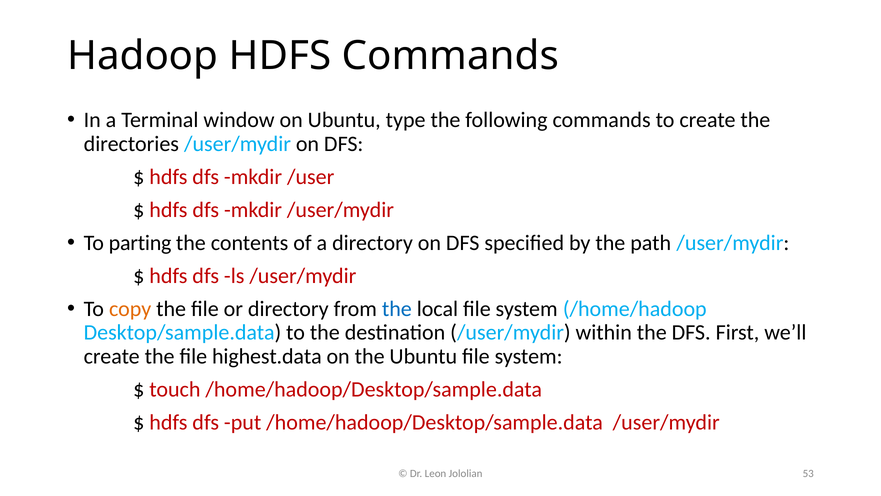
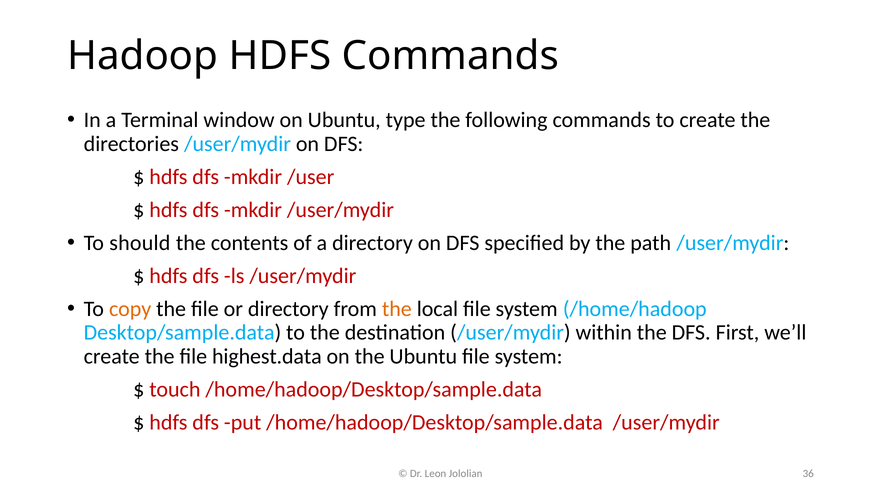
parting: parting -> should
the at (397, 309) colour: blue -> orange
53: 53 -> 36
